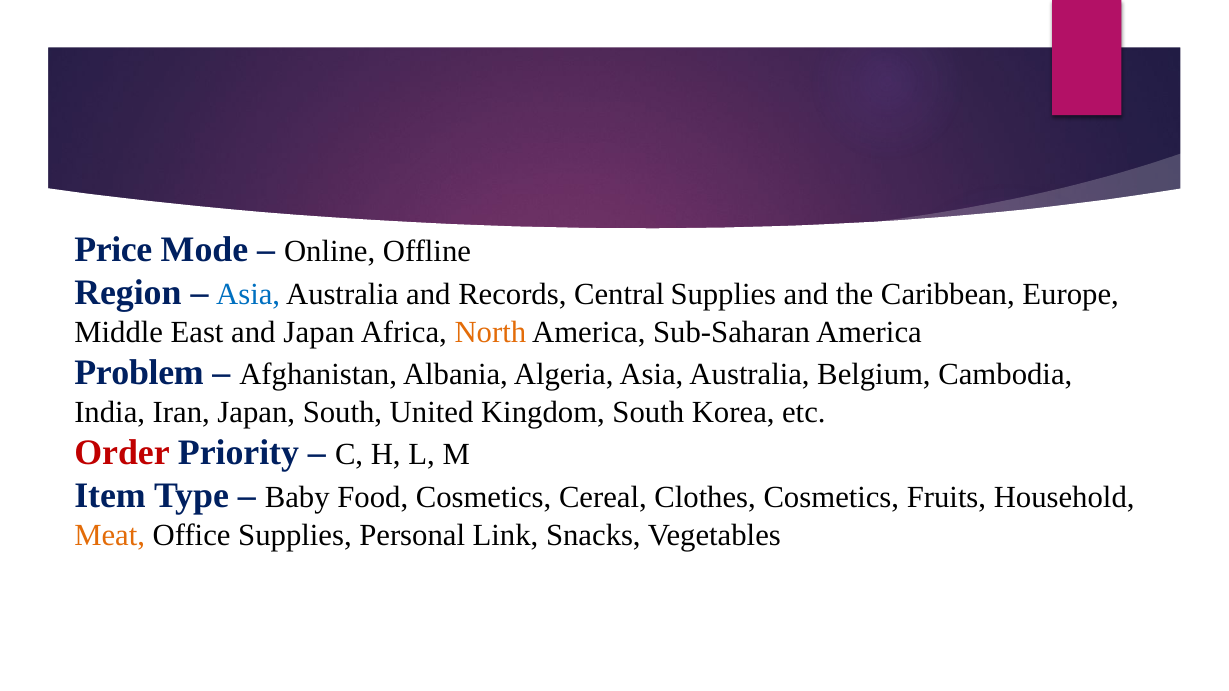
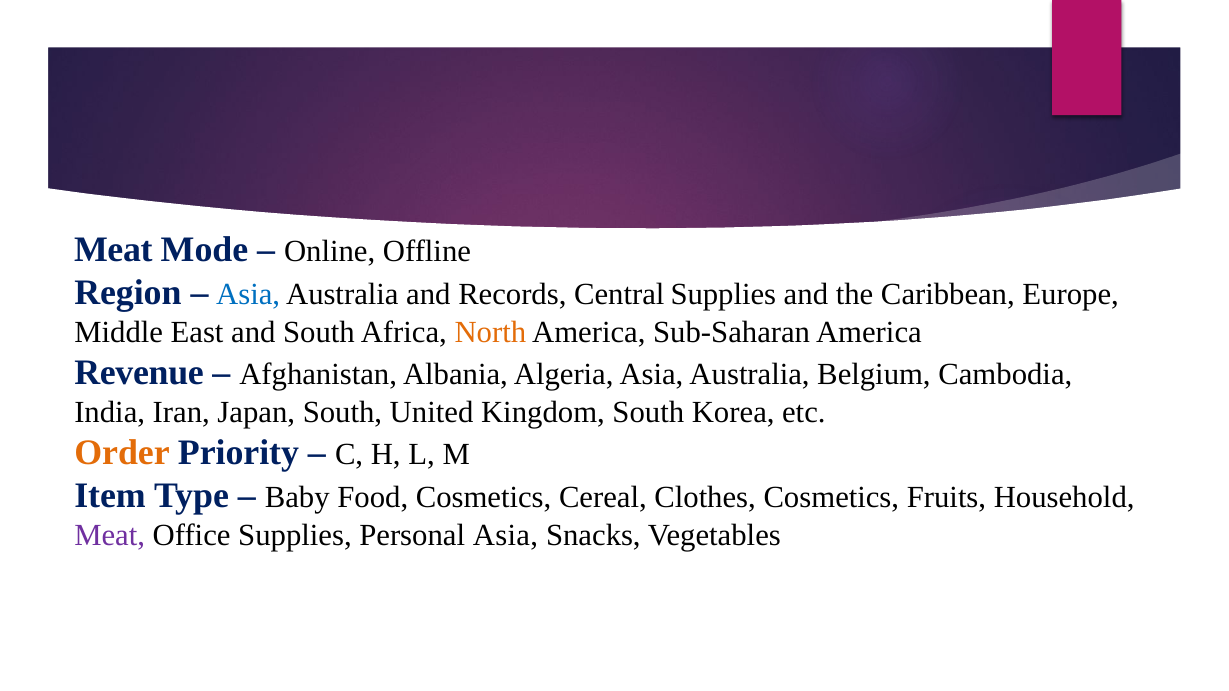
Price at (113, 250): Price -> Meat
and Japan: Japan -> South
Problem: Problem -> Revenue
Order colour: red -> orange
Meat at (110, 536) colour: orange -> purple
Personal Link: Link -> Asia
